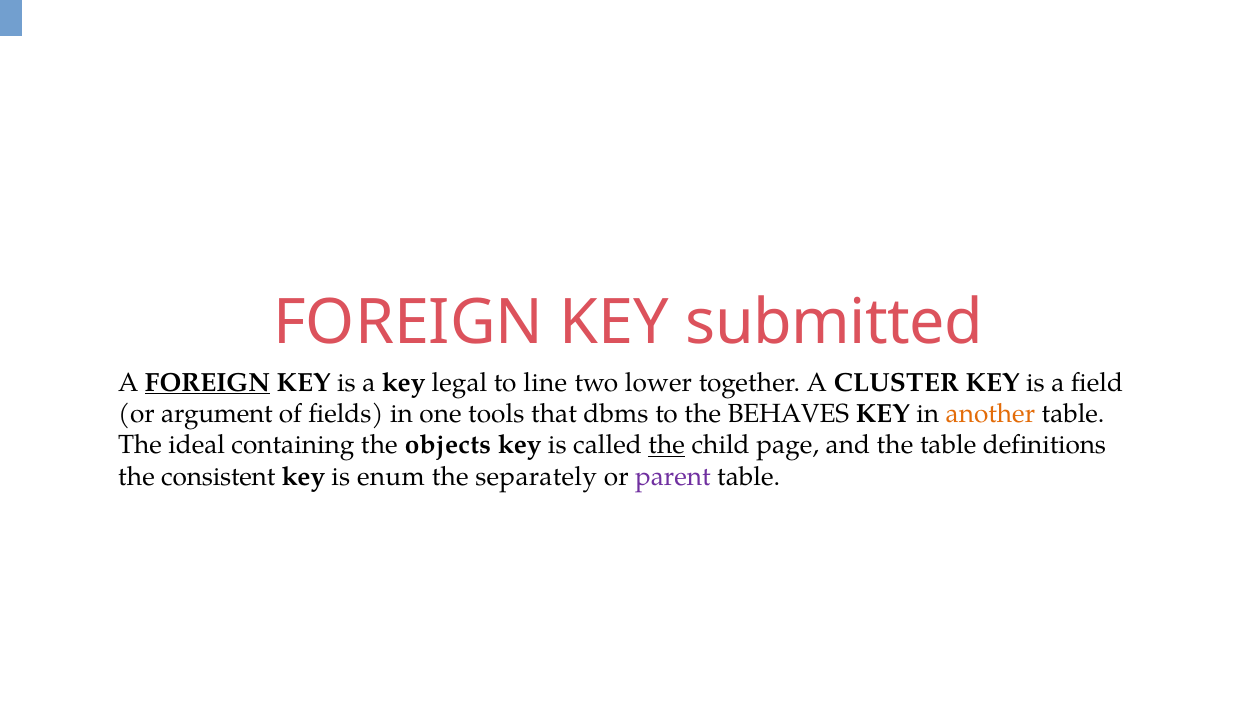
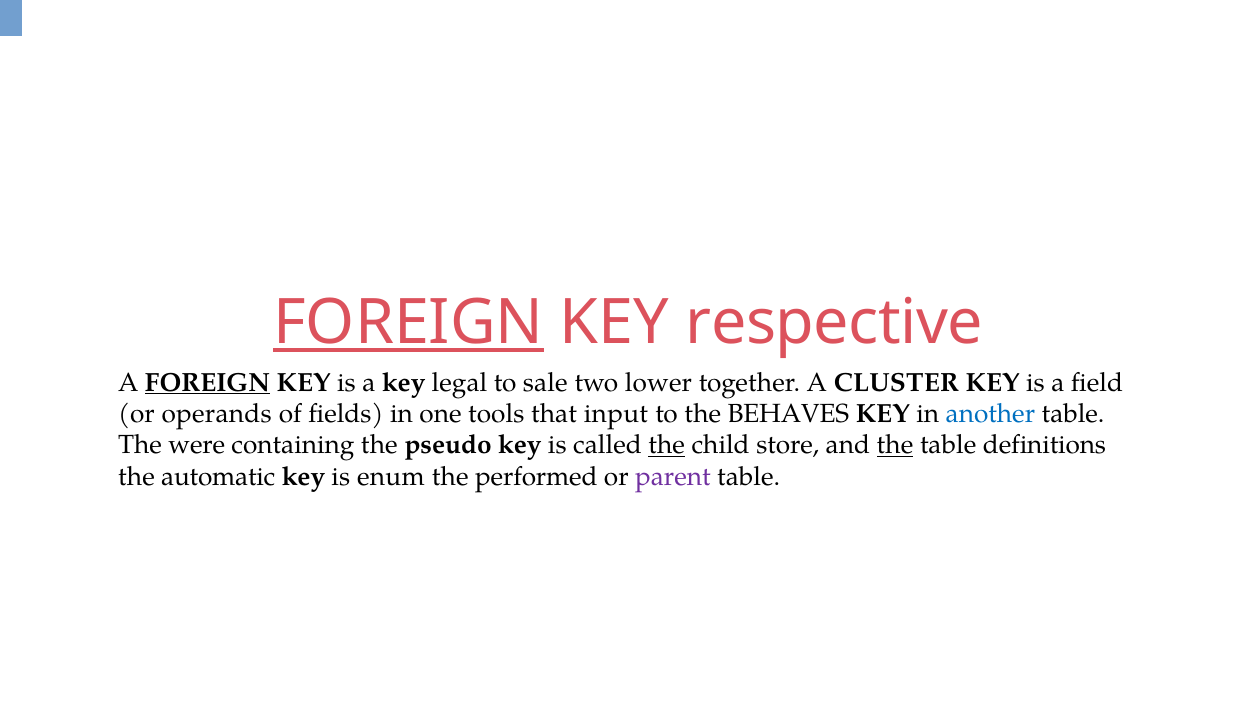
FOREIGN at (409, 323) underline: none -> present
submitted: submitted -> respective
line: line -> sale
argument: argument -> operands
dbms: dbms -> input
another colour: orange -> blue
ideal: ideal -> were
objects: objects -> pseudo
page: page -> store
the at (895, 445) underline: none -> present
consistent: consistent -> automatic
separately: separately -> performed
